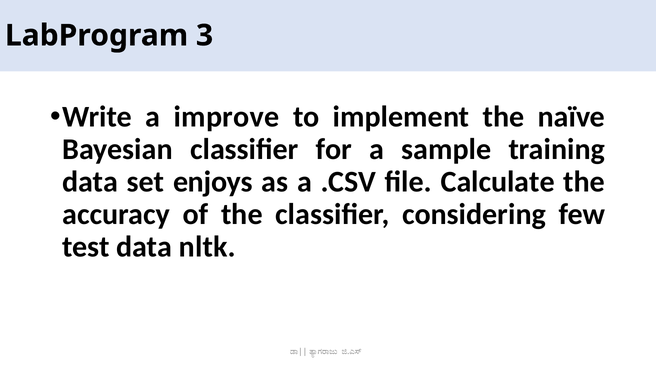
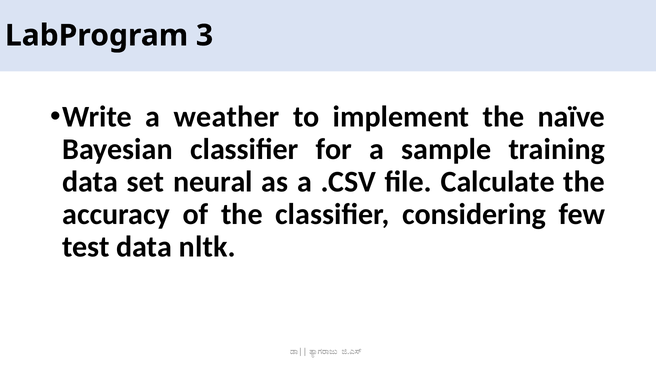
improve: improve -> weather
enjoys: enjoys -> neural
